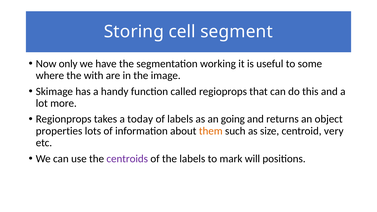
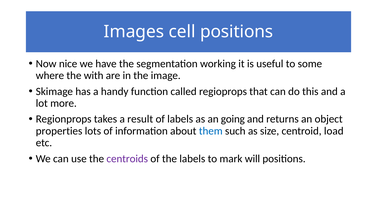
Storing: Storing -> Images
cell segment: segment -> positions
only: only -> nice
today: today -> result
them colour: orange -> blue
very: very -> load
